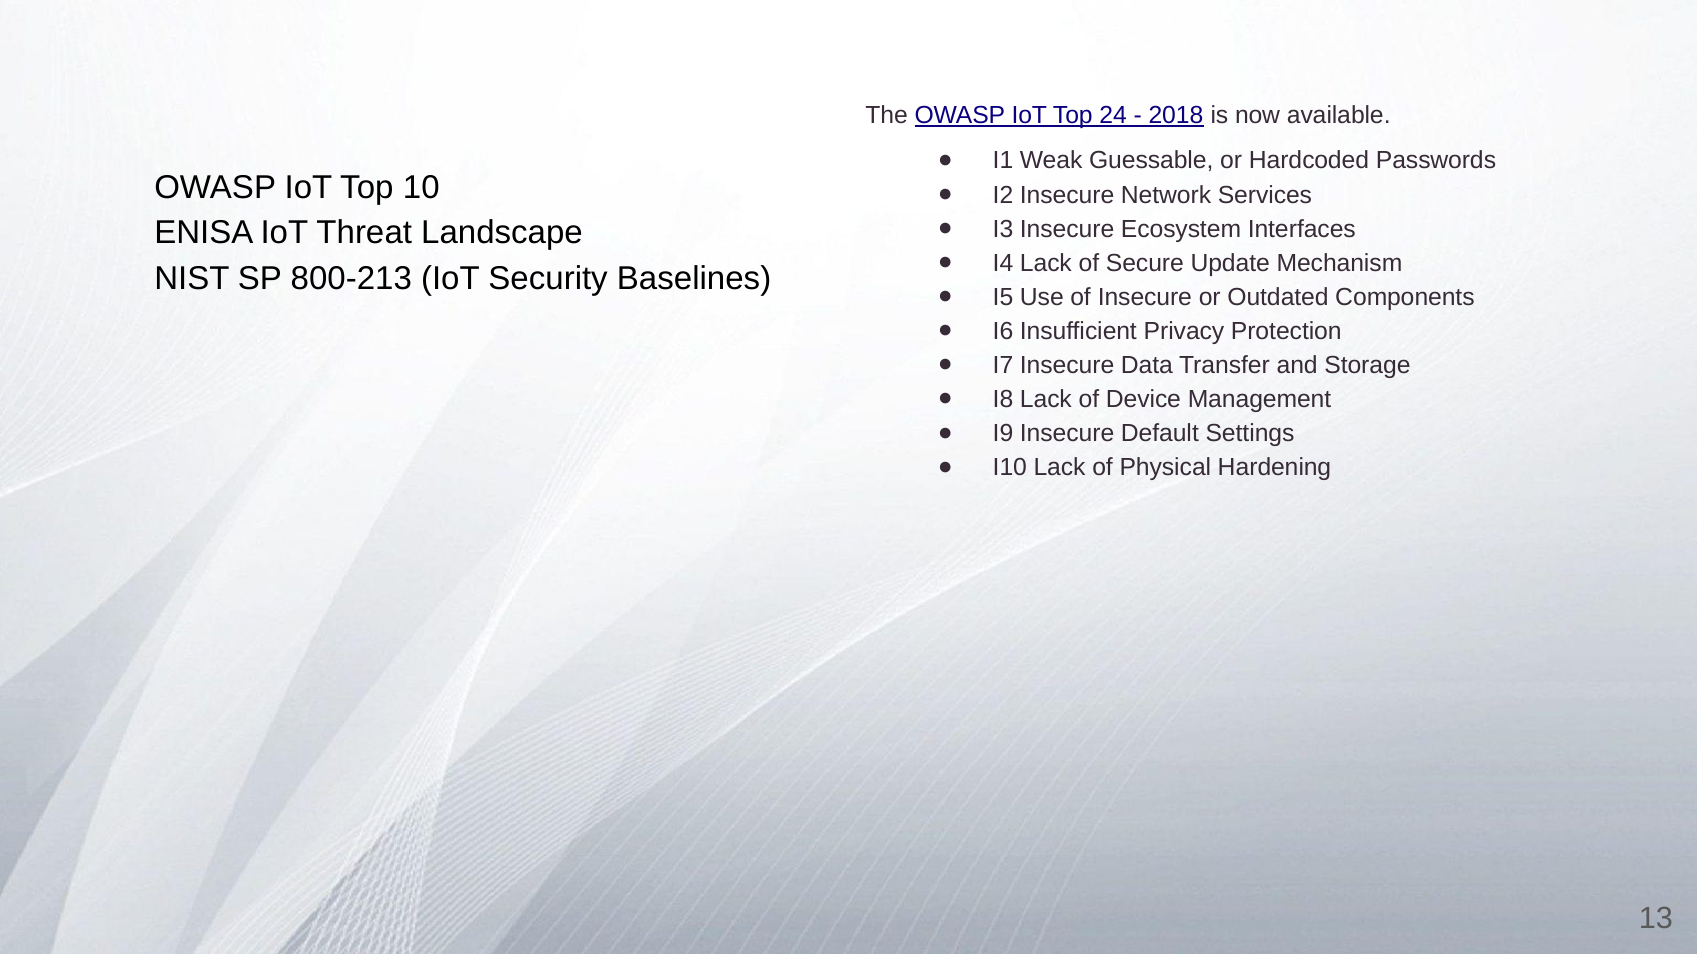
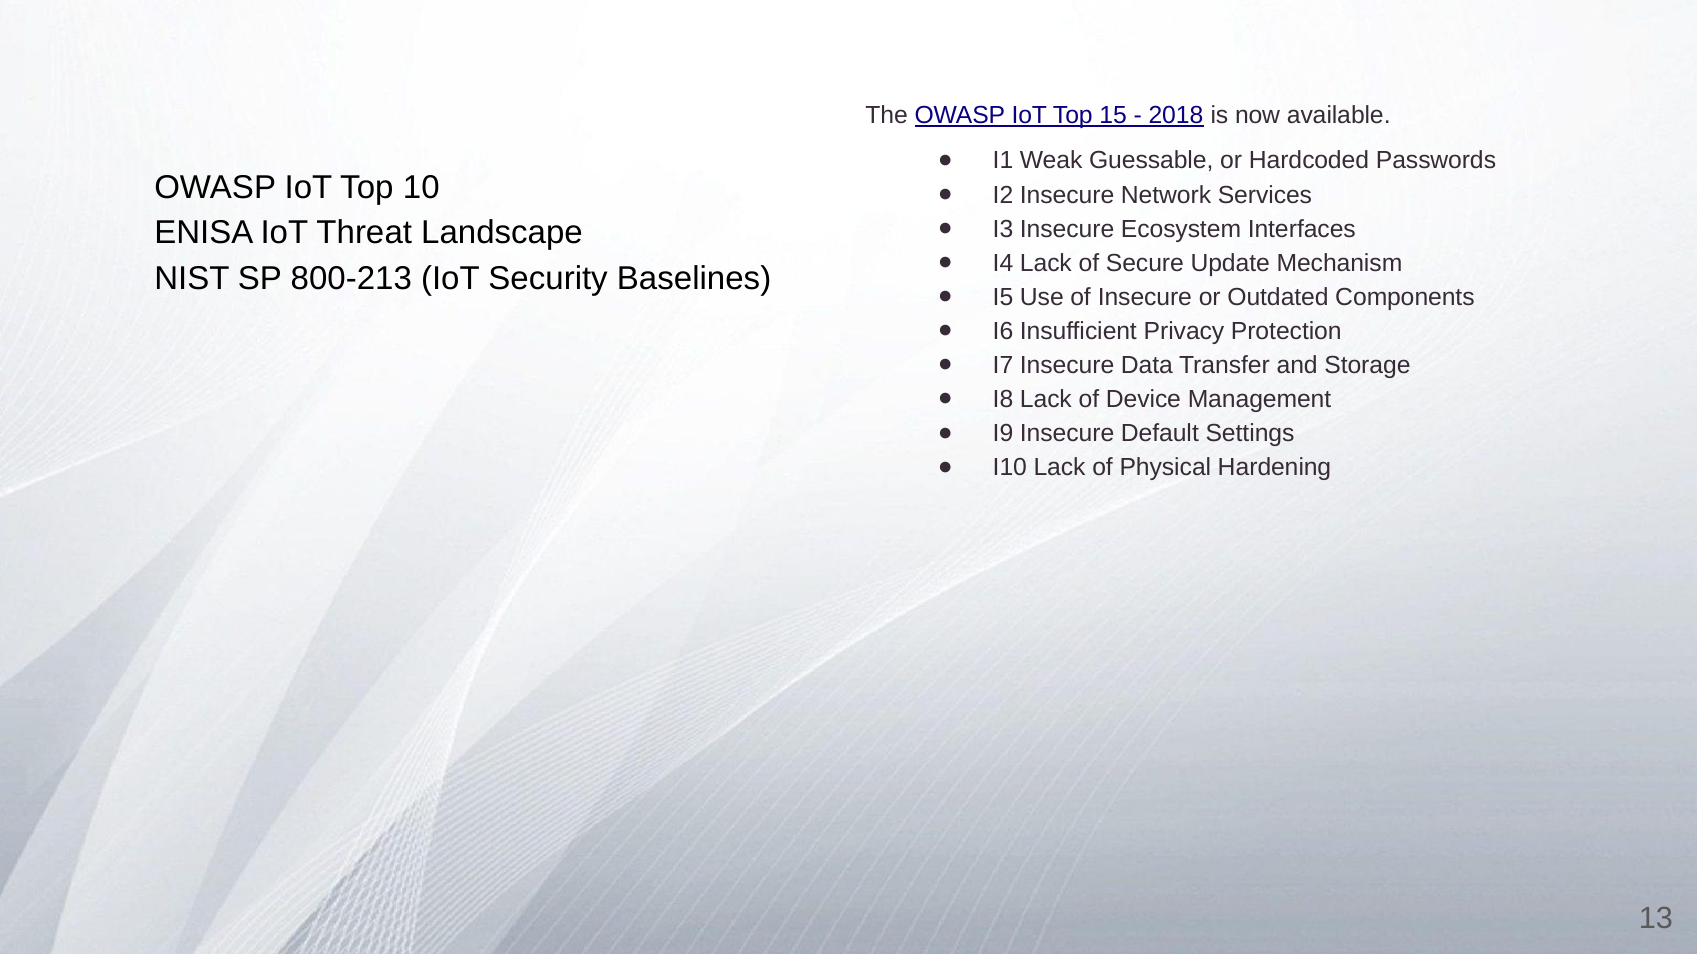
24: 24 -> 15
